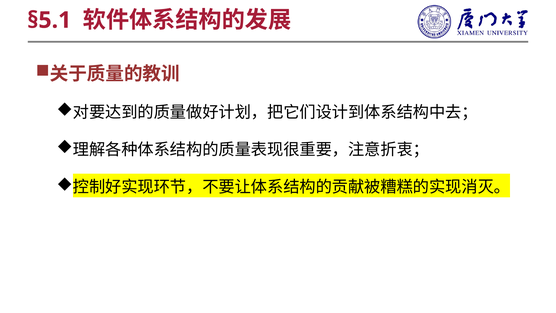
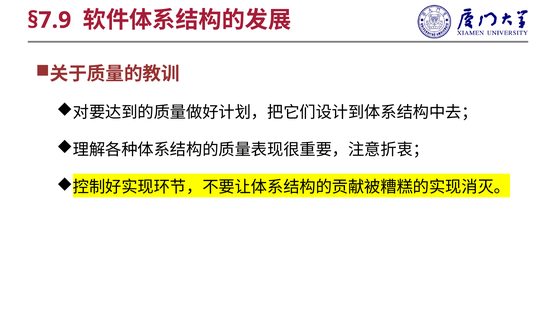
§5.1: §5.1 -> §7.9
